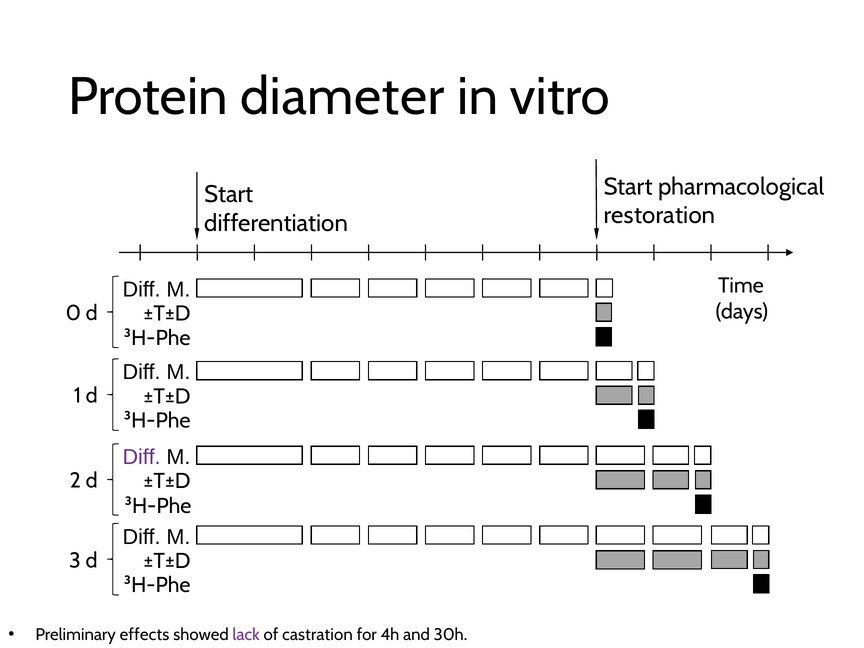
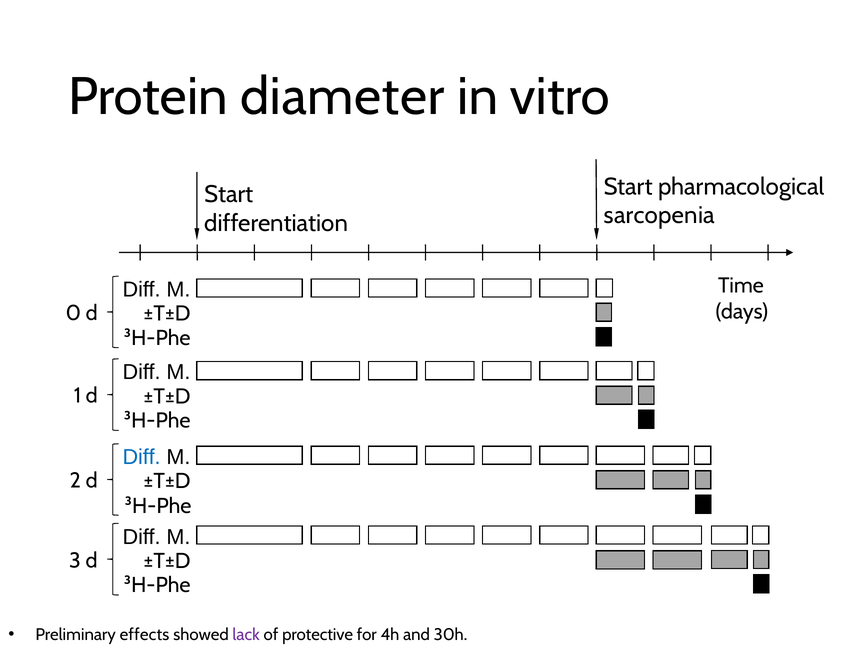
restoration: restoration -> sarcopenia
Diff at (142, 457) colour: purple -> blue
castration: castration -> protective
